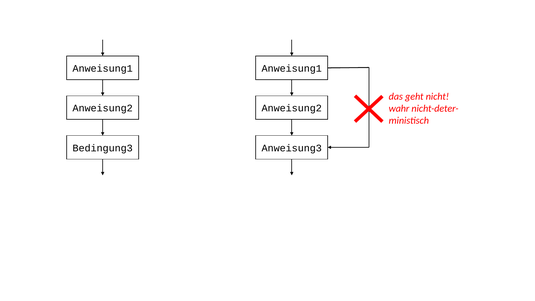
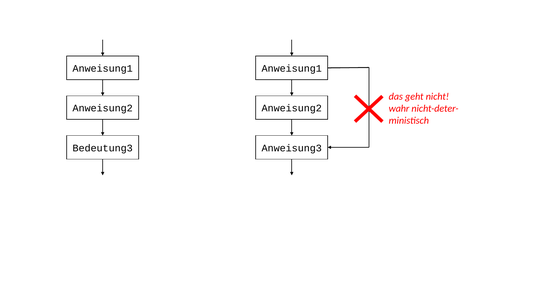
Bedingung3: Bedingung3 -> Bedeutung3
